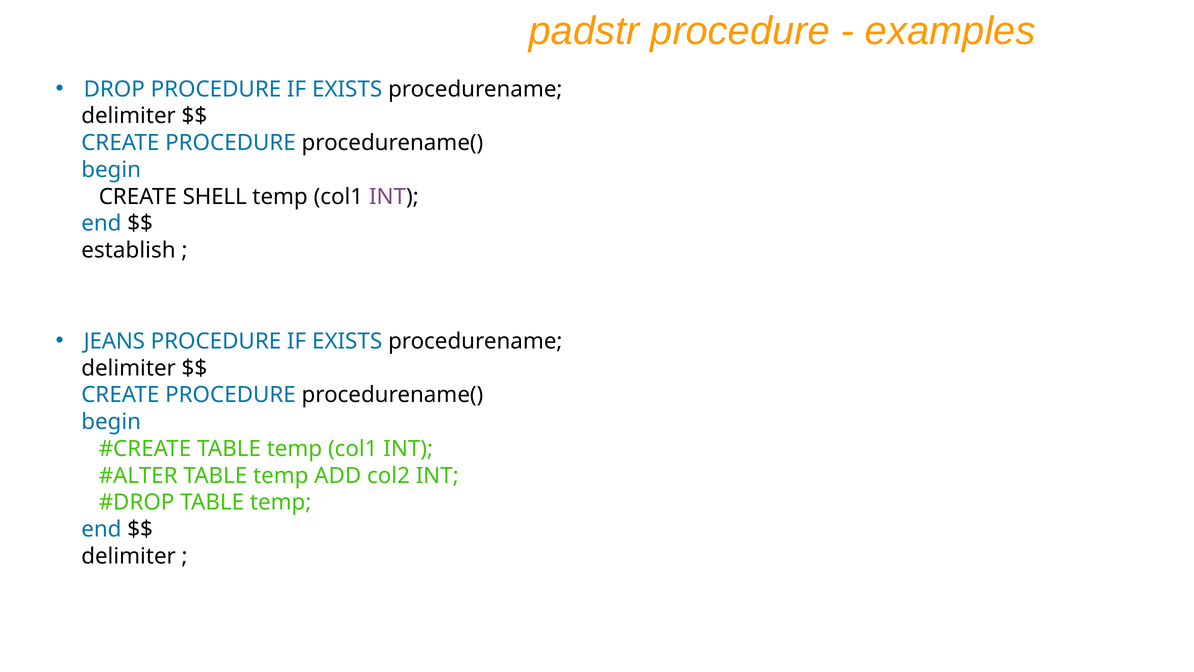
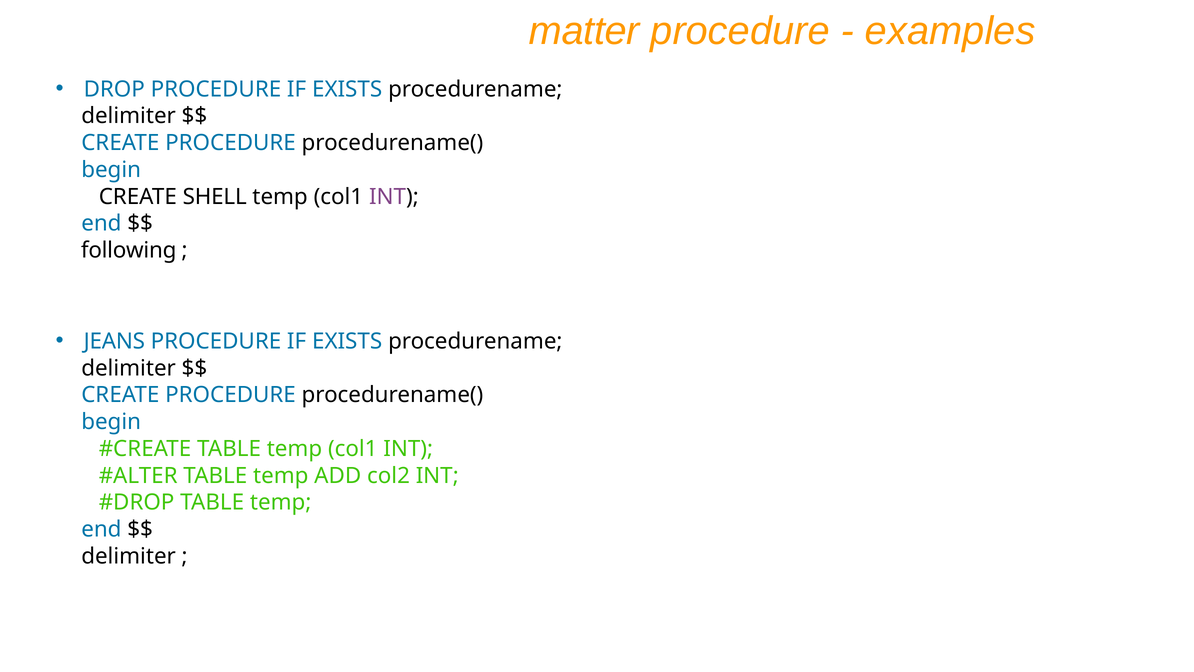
padstr: padstr -> matter
establish: establish -> following
